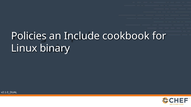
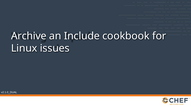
Policies: Policies -> Archive
binary: binary -> issues
